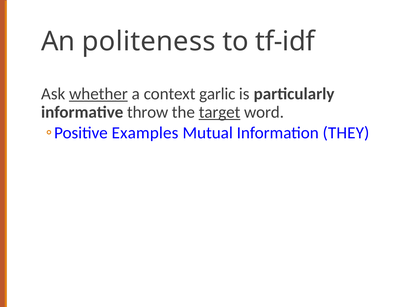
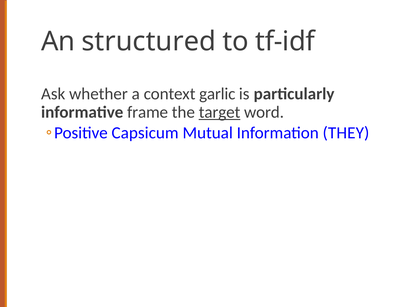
politeness: politeness -> structured
whether underline: present -> none
throw: throw -> frame
Examples: Examples -> Capsicum
